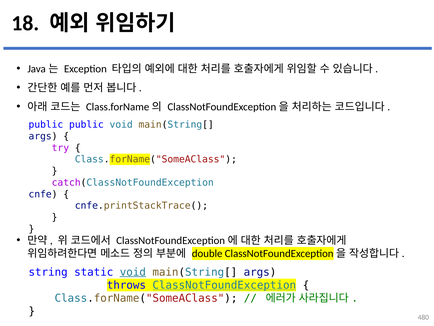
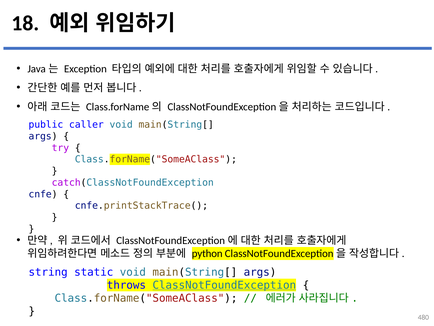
public public: public -> caller
double: double -> python
void at (133, 272) underline: present -> none
